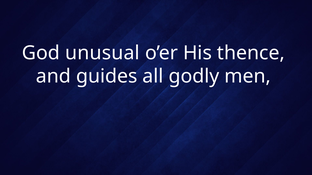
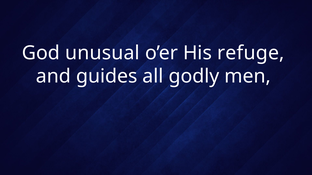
thence: thence -> refuge
